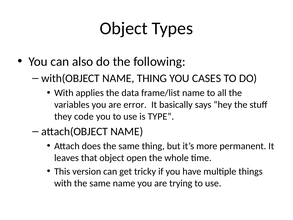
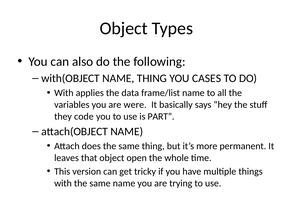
error: error -> were
TYPE: TYPE -> PART
